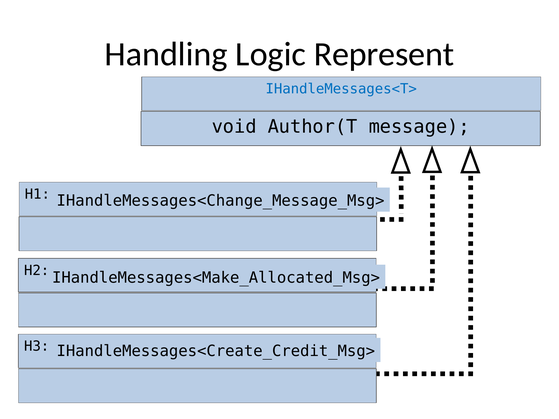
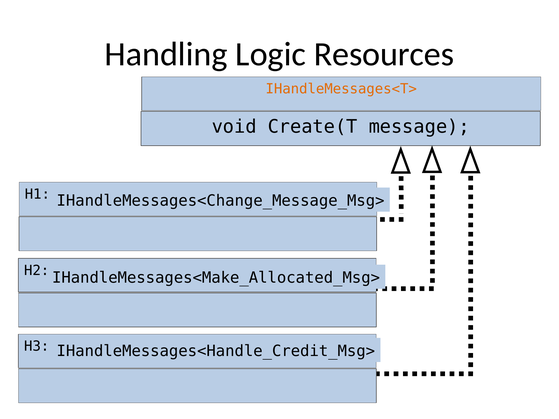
Represent: Represent -> Resources
IHandleMessages<T> colour: blue -> orange
Author(T: Author(T -> Create(T
IHandleMessages<Create_Credit_Msg>: IHandleMessages<Create_Credit_Msg> -> IHandleMessages<Handle_Credit_Msg>
